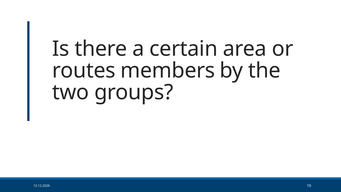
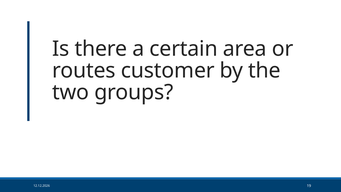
members: members -> customer
